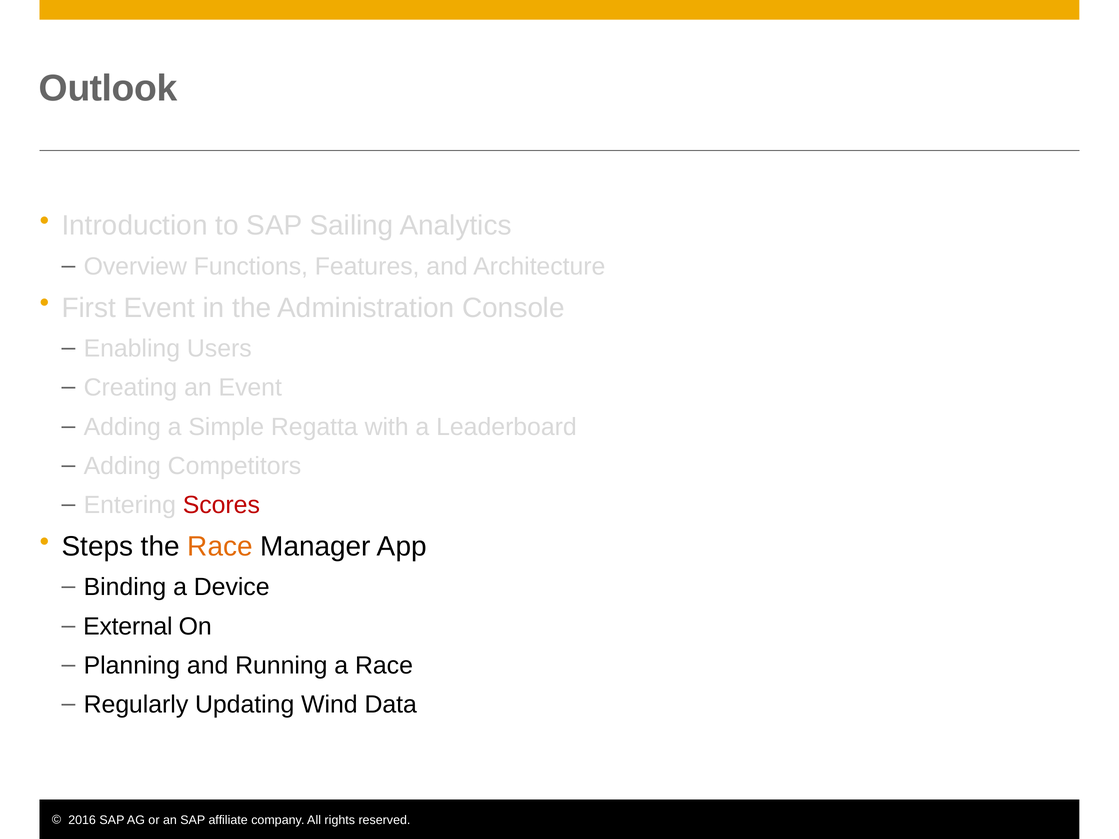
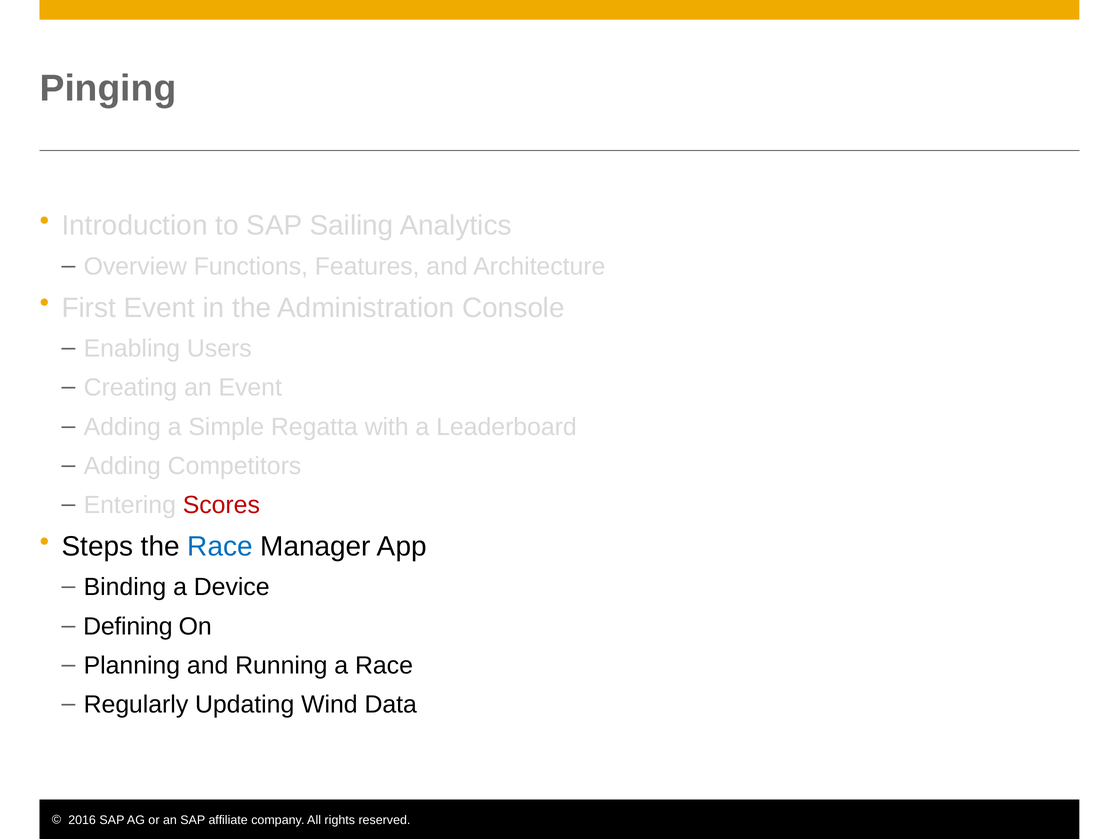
Outlook: Outlook -> Pinging
Race at (220, 547) colour: orange -> blue
External: External -> Defining
